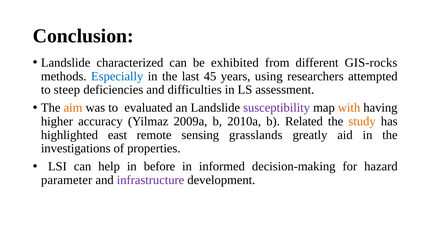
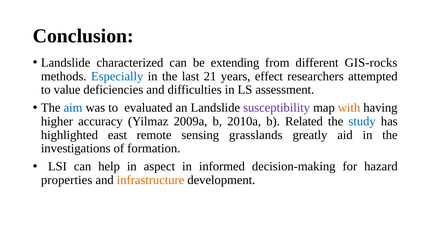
exhibited: exhibited -> extending
45: 45 -> 21
using: using -> effect
steep: steep -> value
aim colour: orange -> blue
study colour: orange -> blue
properties: properties -> formation
before: before -> aspect
parameter: parameter -> properties
infrastructure colour: purple -> orange
